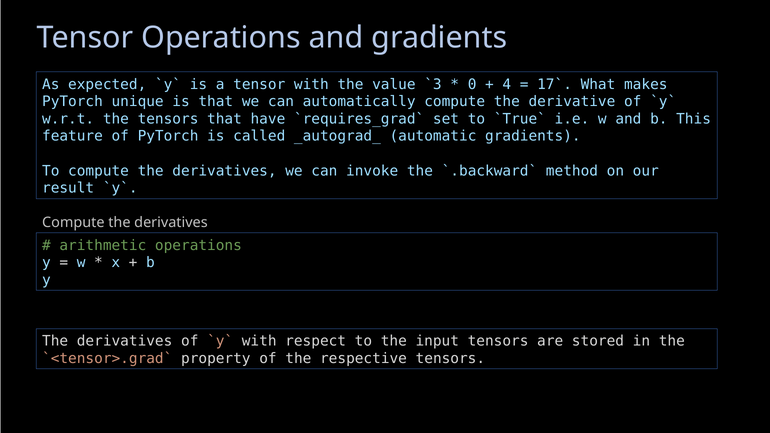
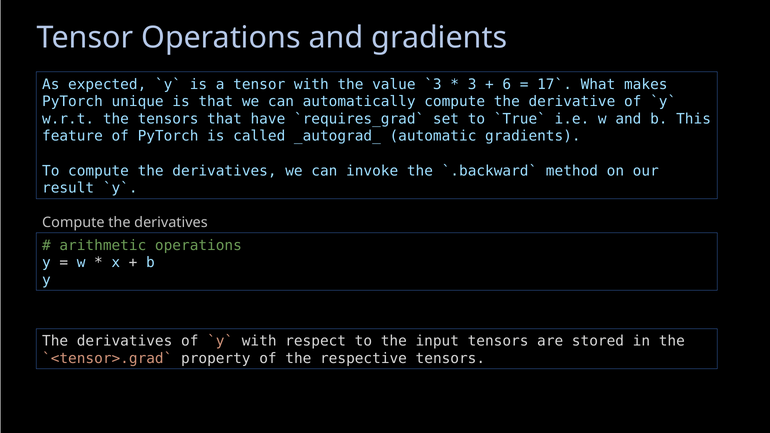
0: 0 -> 3
4: 4 -> 6
